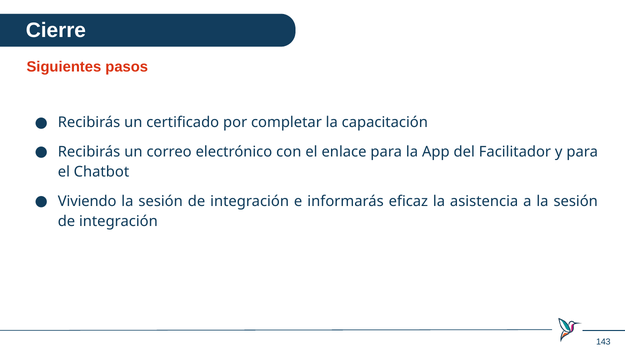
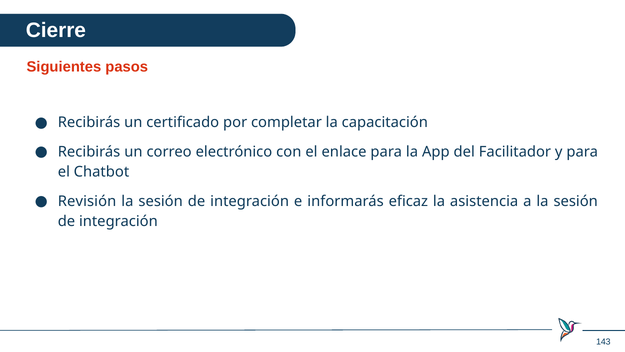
Viviendo: Viviendo -> Revisión
